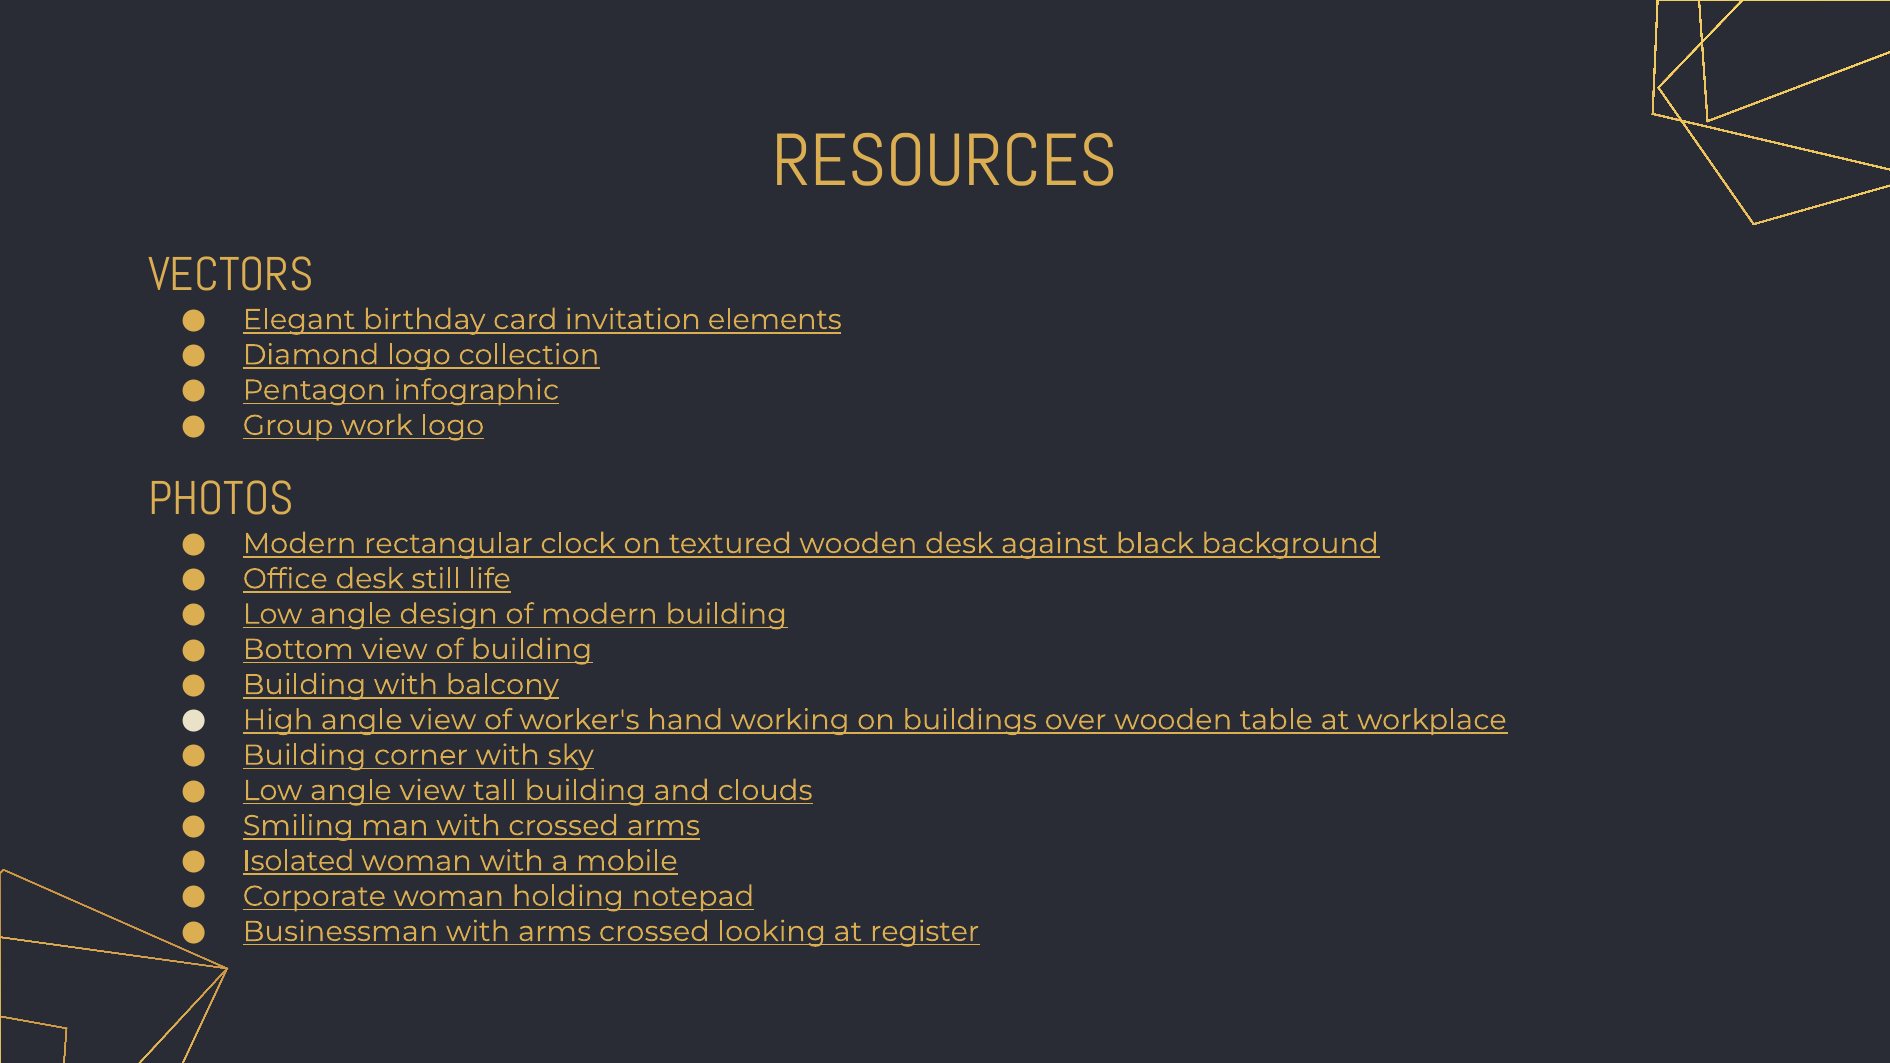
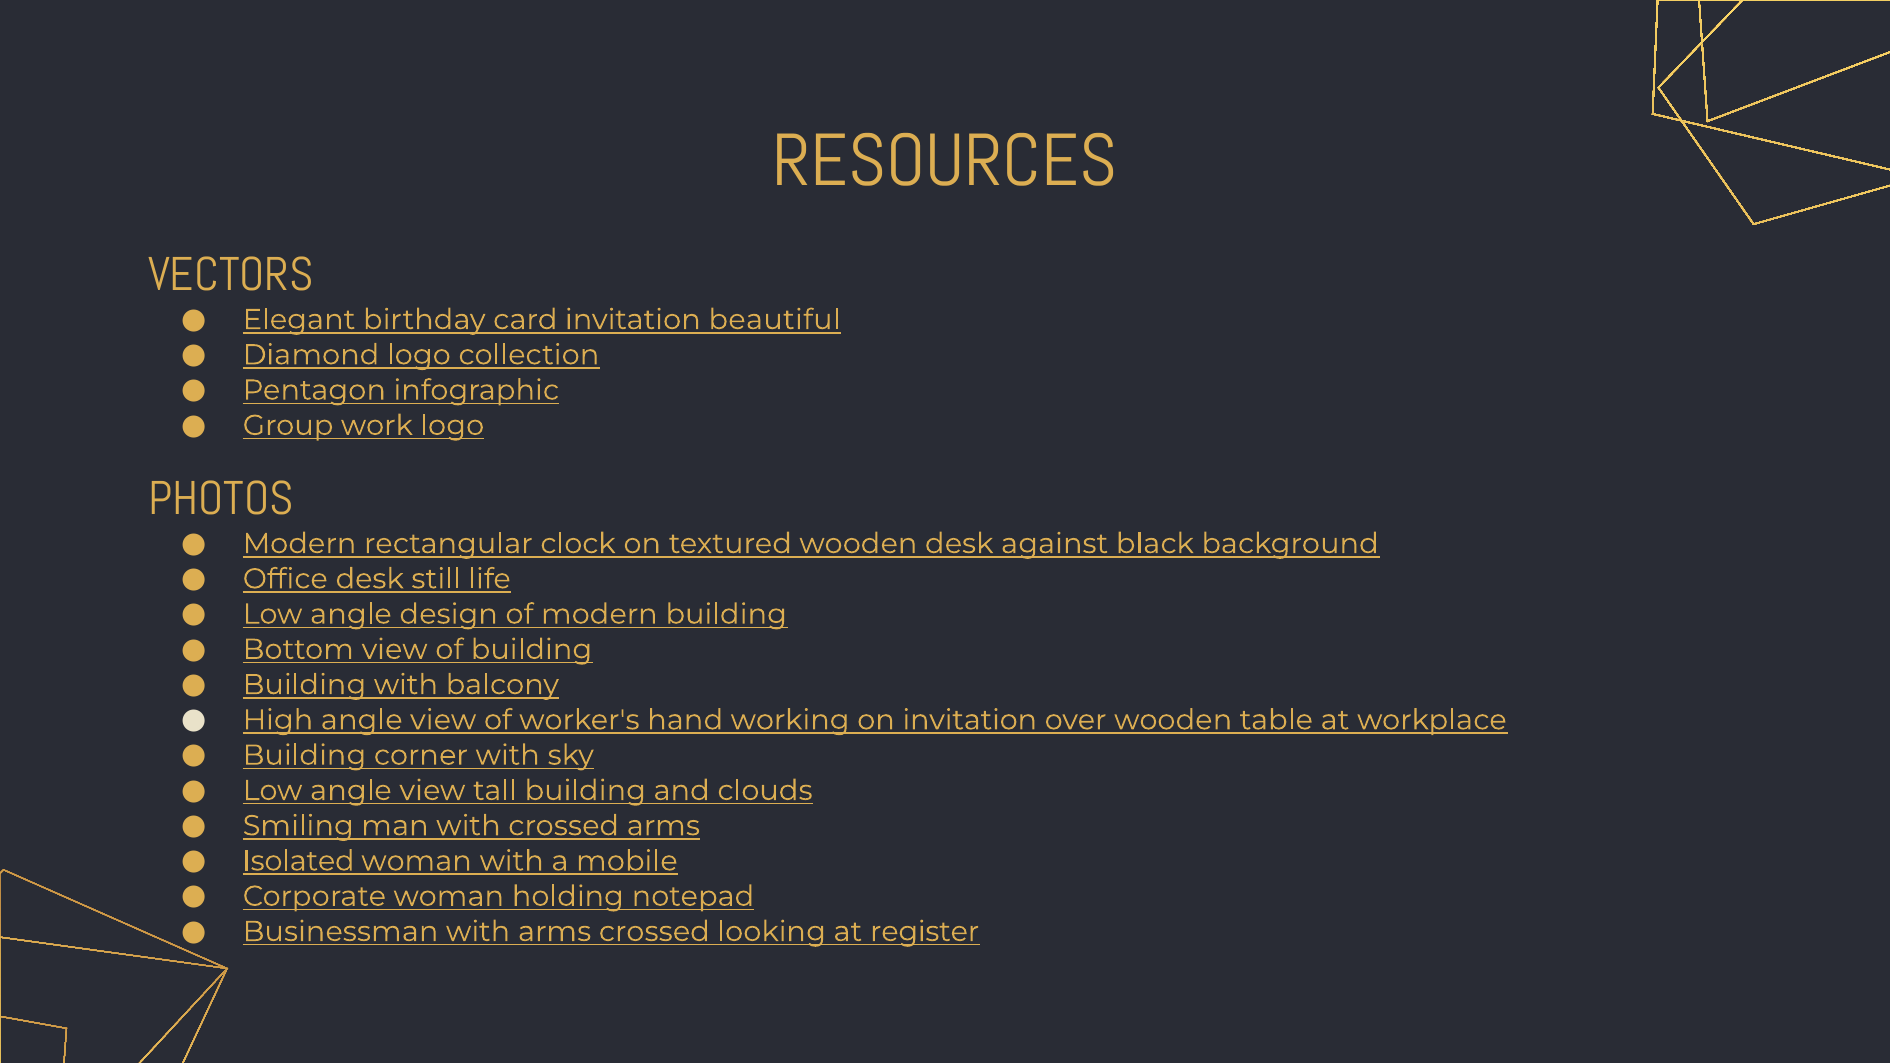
elements: elements -> beautiful
on buildings: buildings -> invitation
